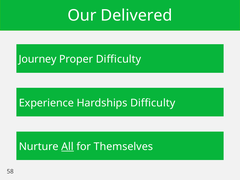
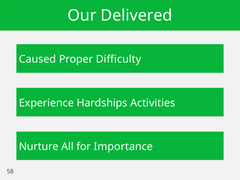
Journey: Journey -> Caused
Hardships Difficulty: Difficulty -> Activities
All underline: present -> none
Themselves: Themselves -> Importance
